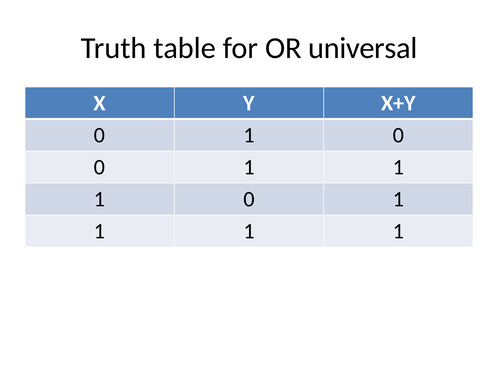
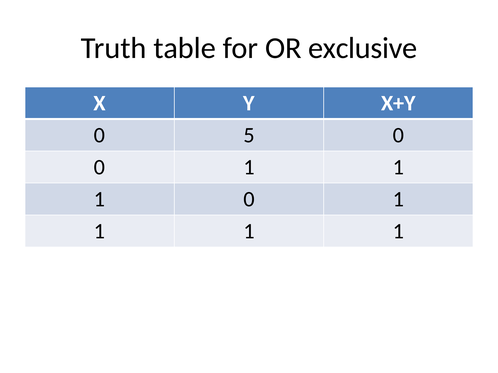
universal: universal -> exclusive
1 at (249, 135): 1 -> 5
